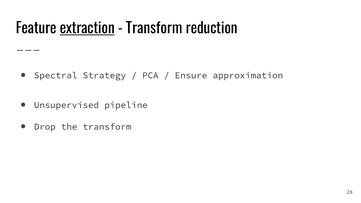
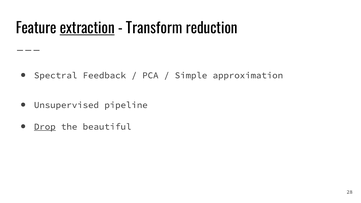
Strategy: Strategy -> Feedback
Ensure: Ensure -> Simple
Drop underline: none -> present
the transform: transform -> beautiful
